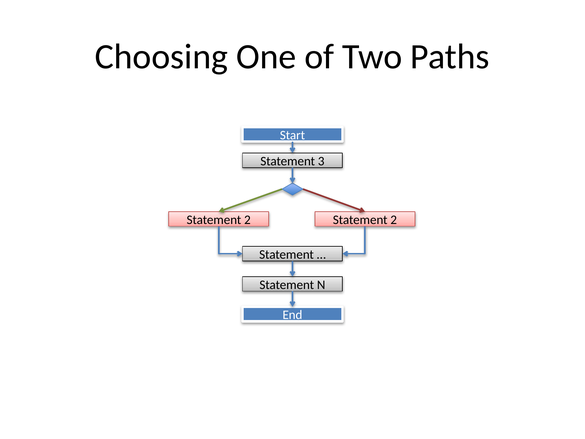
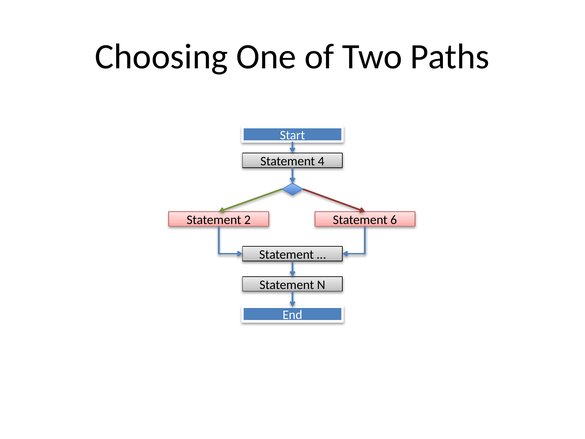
3: 3 -> 4
2 at (394, 220): 2 -> 6
